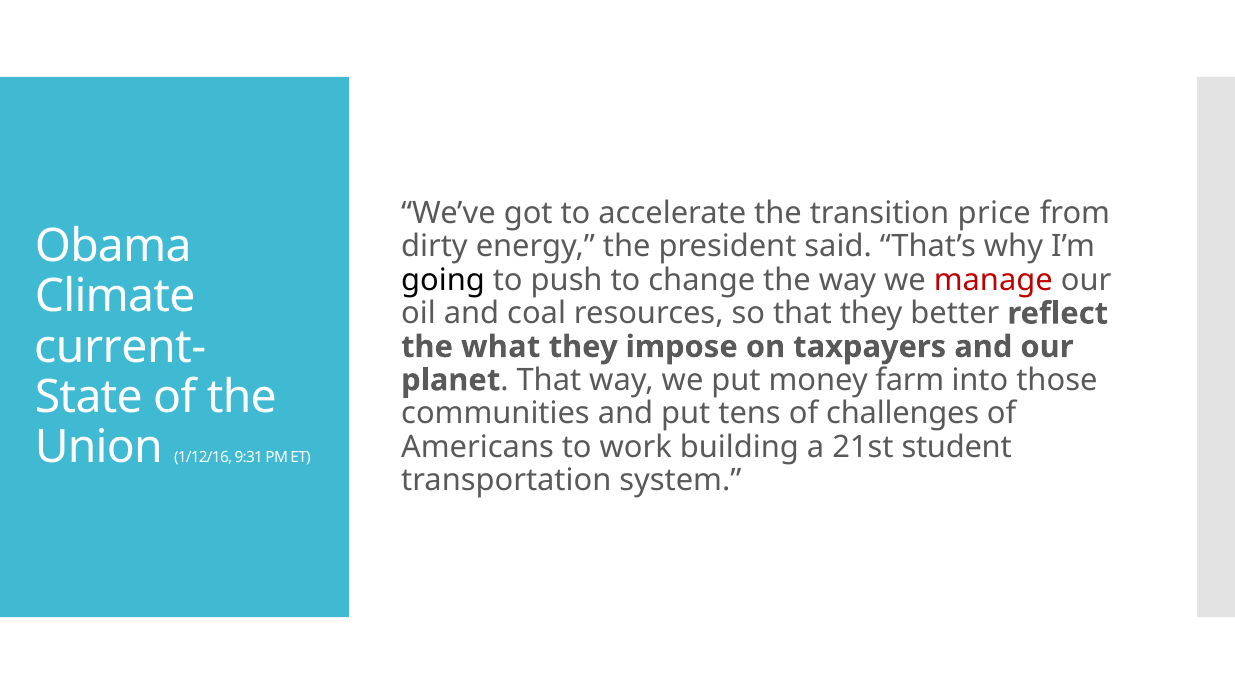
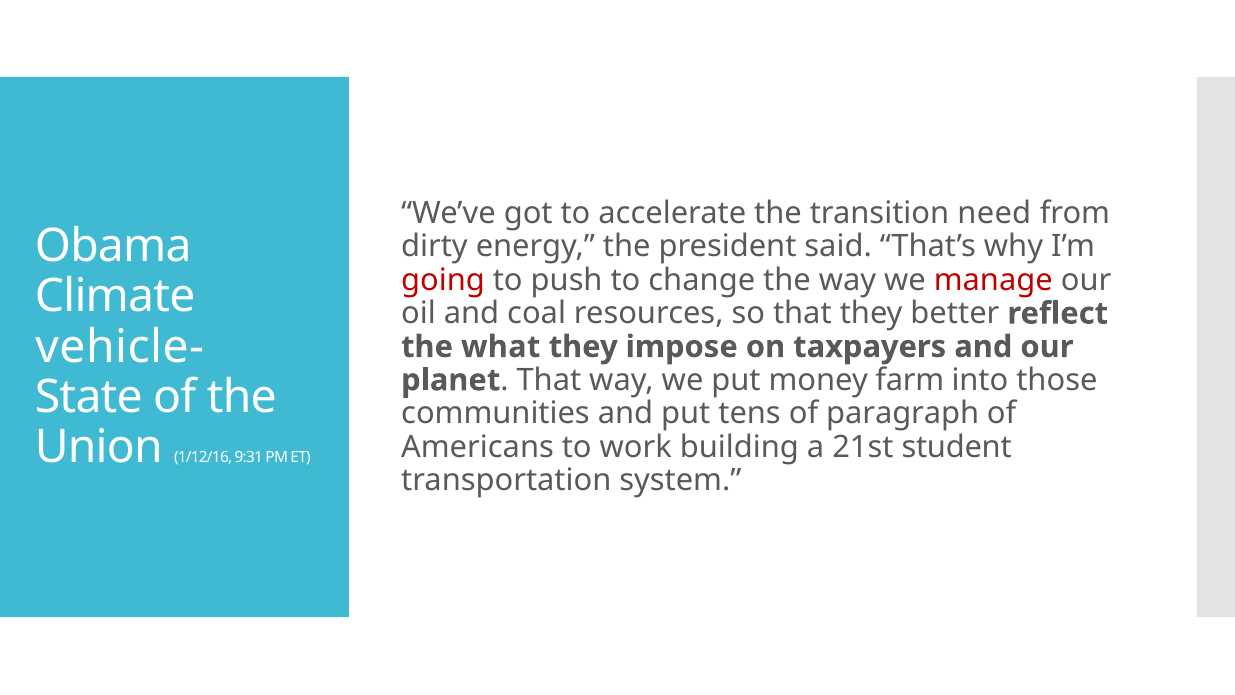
price: price -> need
going colour: black -> red
current-: current- -> vehicle-
challenges: challenges -> paragraph
